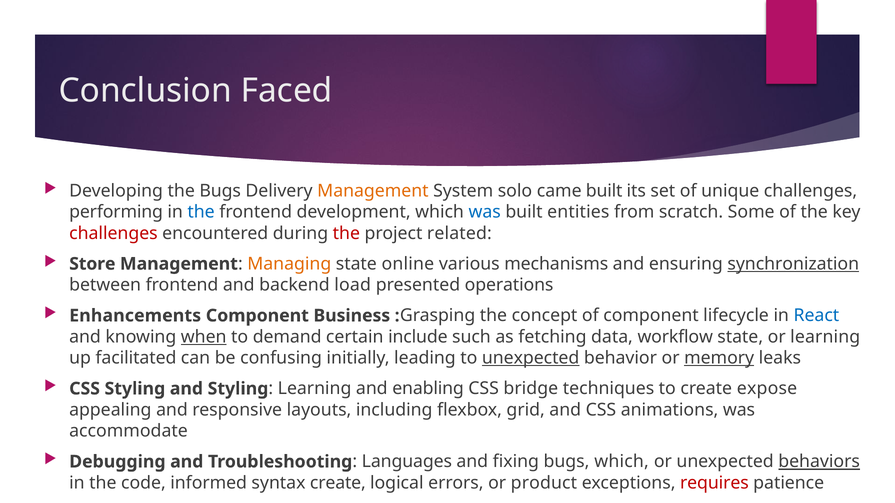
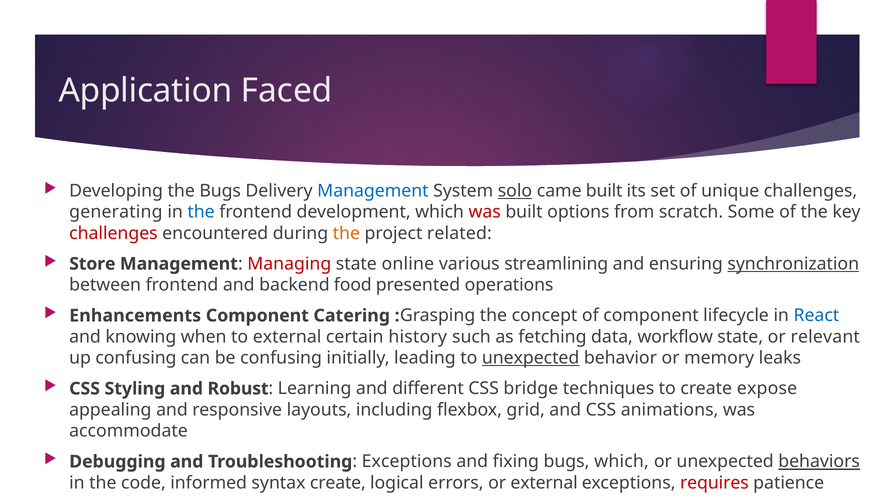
Conclusion: Conclusion -> Application
Management at (373, 191) colour: orange -> blue
solo underline: none -> present
performing: performing -> generating
was at (485, 212) colour: blue -> red
entities: entities -> options
the at (346, 234) colour: red -> orange
Managing colour: orange -> red
mechanisms: mechanisms -> streamlining
load: load -> food
Business: Business -> Catering
when underline: present -> none
to demand: demand -> external
include: include -> history
or learning: learning -> relevant
up facilitated: facilitated -> confusing
memory underline: present -> none
and Styling: Styling -> Robust
enabling: enabling -> different
Languages at (407, 462): Languages -> Exceptions
or product: product -> external
